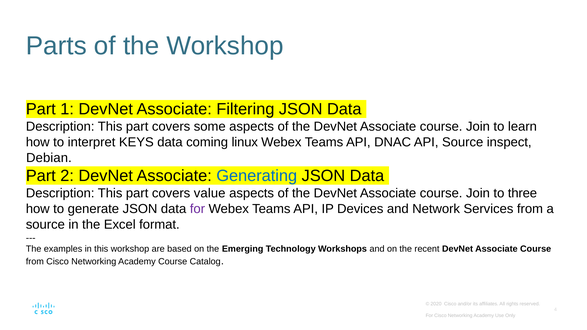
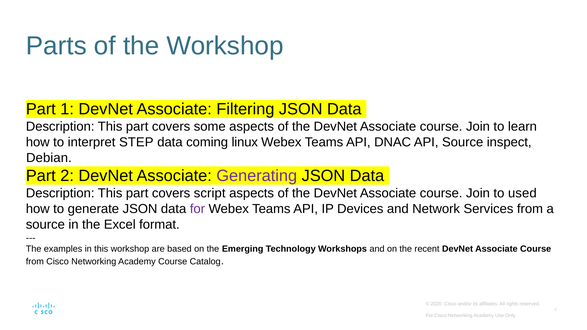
KEYS: KEYS -> STEP
Generating colour: blue -> purple
value: value -> script
three: three -> used
